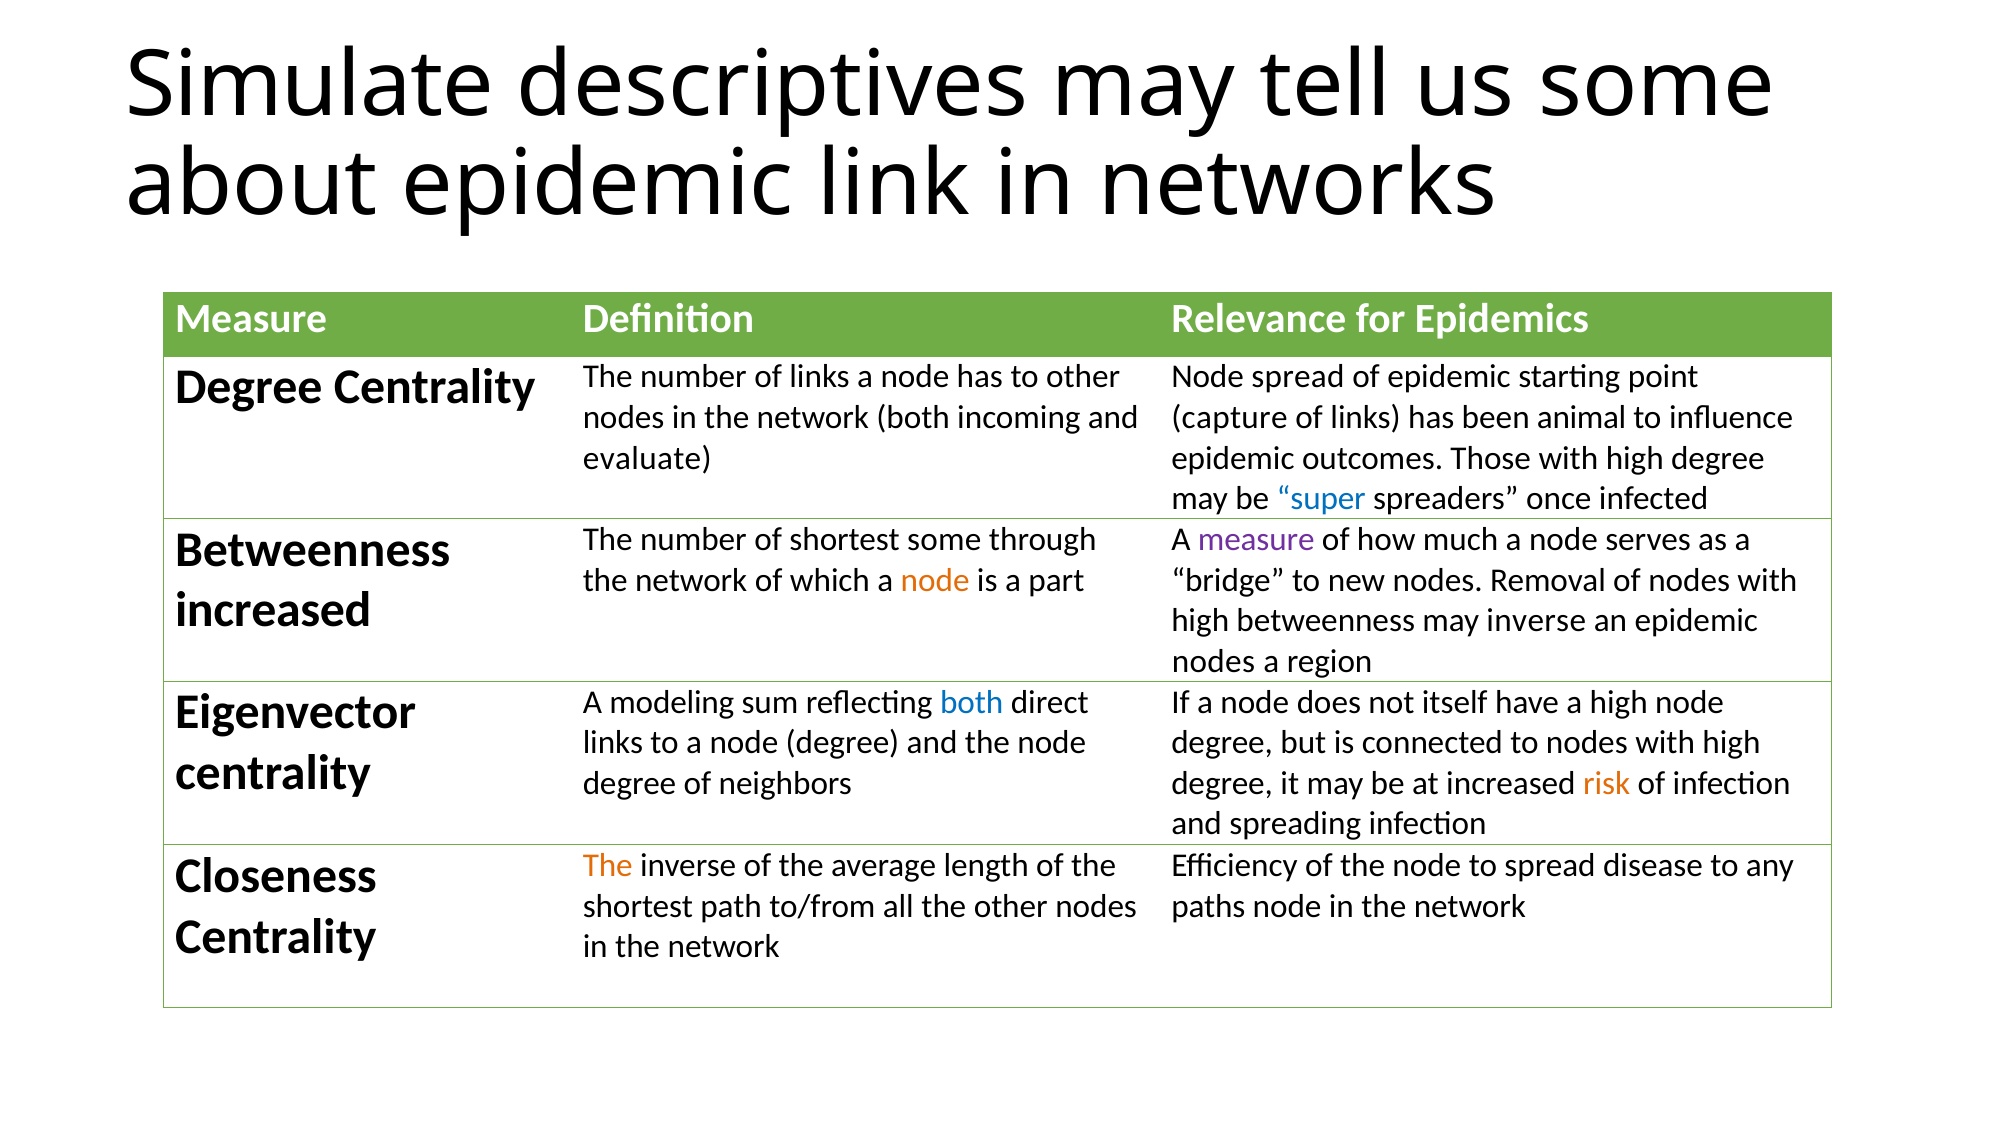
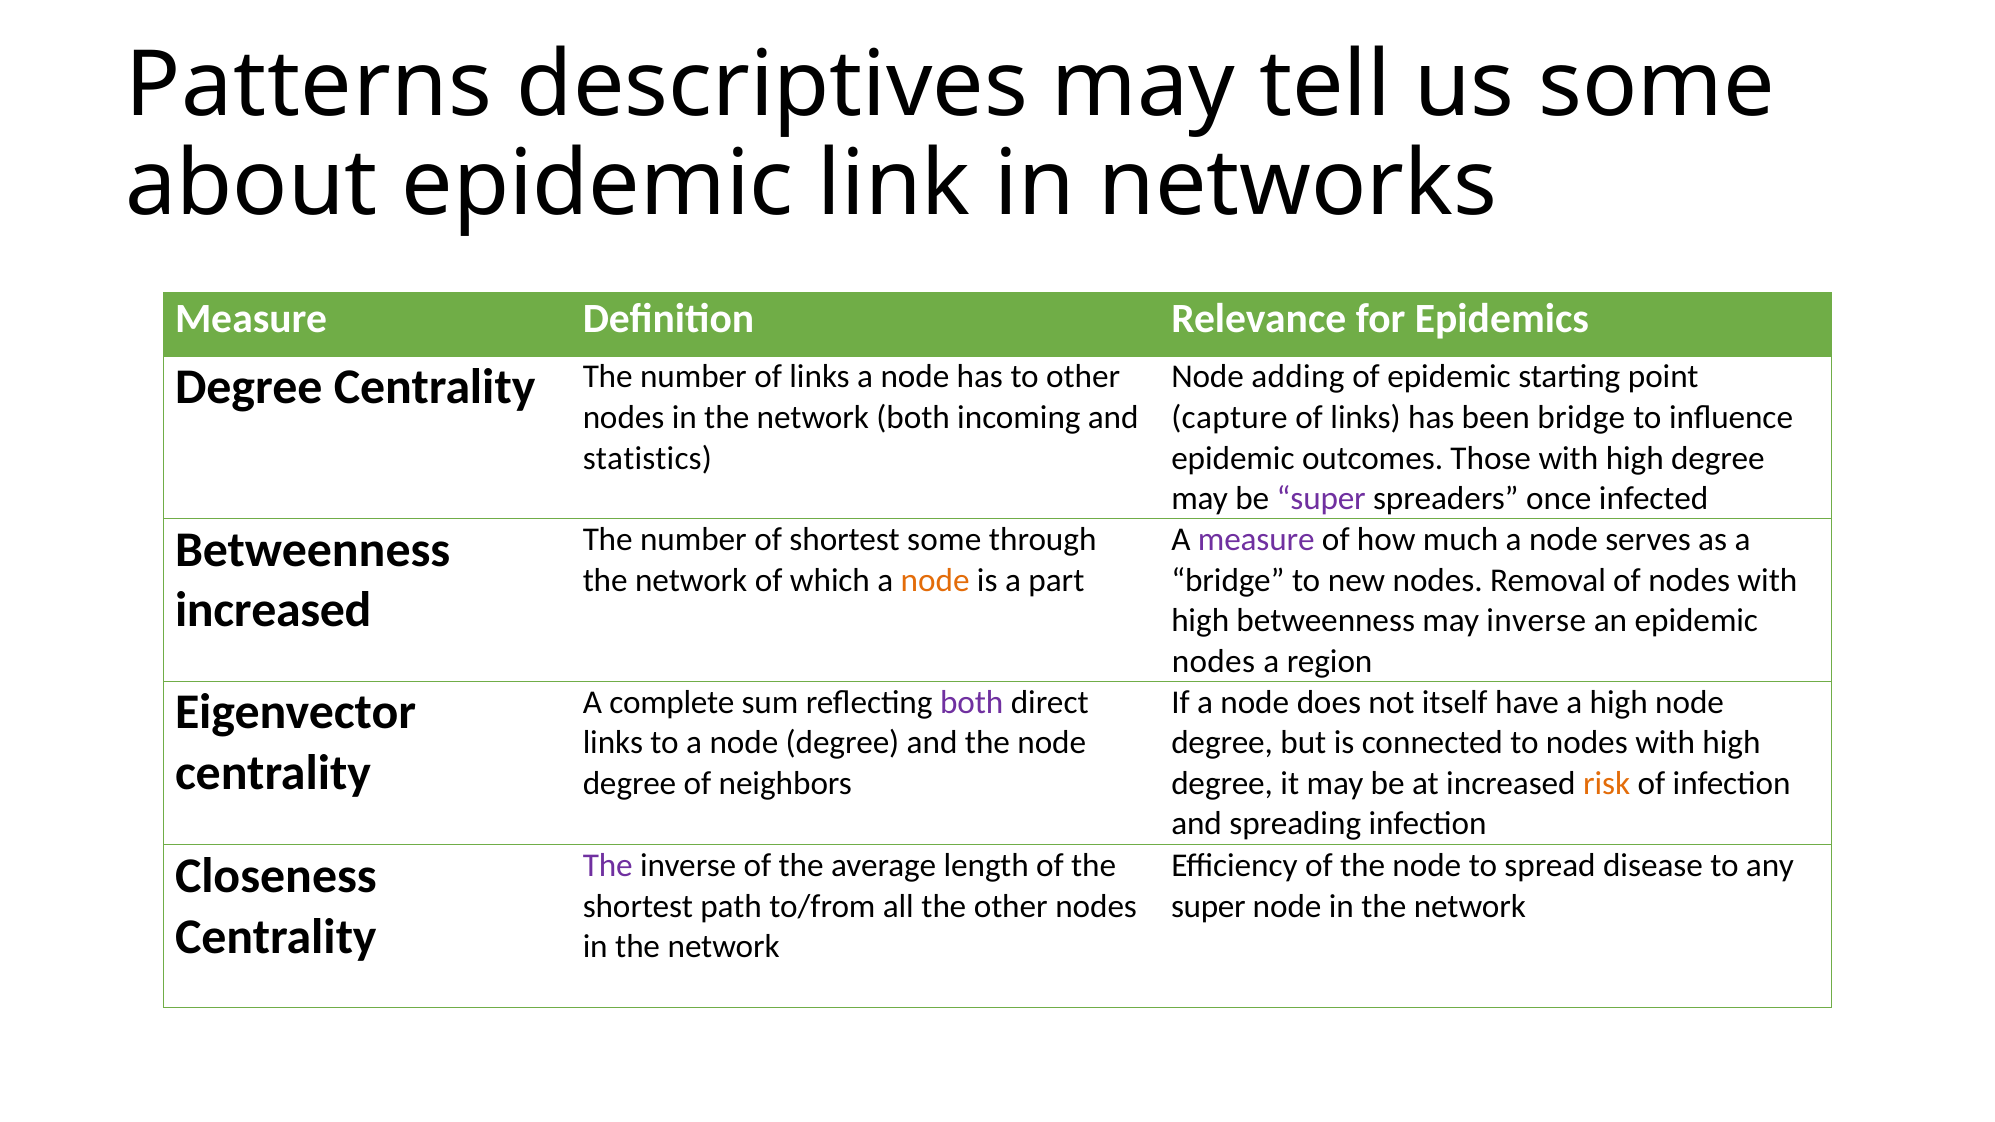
Simulate: Simulate -> Patterns
Node spread: spread -> adding
been animal: animal -> bridge
evaluate: evaluate -> statistics
super at (1321, 499) colour: blue -> purple
modeling: modeling -> complete
both at (972, 702) colour: blue -> purple
The at (608, 866) colour: orange -> purple
paths at (1208, 906): paths -> super
